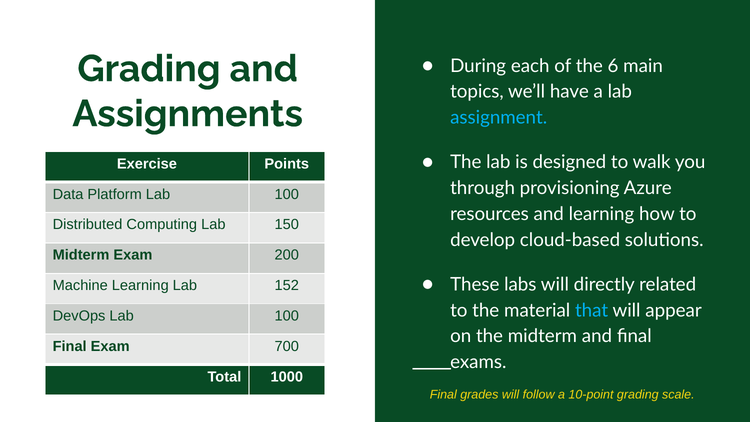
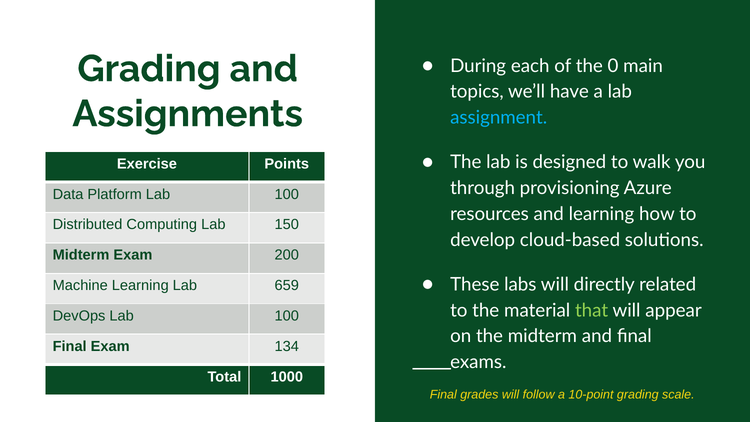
6: 6 -> 0
152: 152 -> 659
that colour: light blue -> light green
700: 700 -> 134
